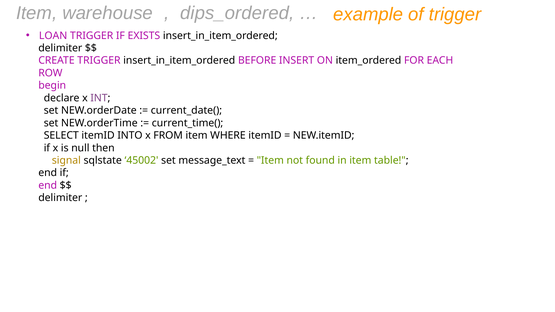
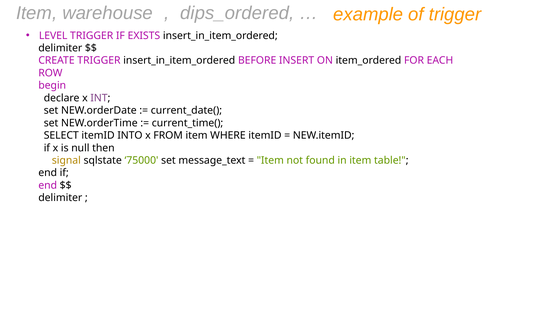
LOAN: LOAN -> LEVEL
45002: 45002 -> 75000
